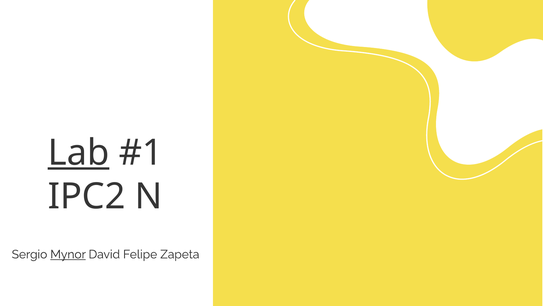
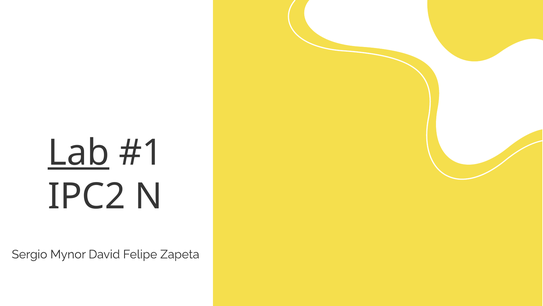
Mynor underline: present -> none
